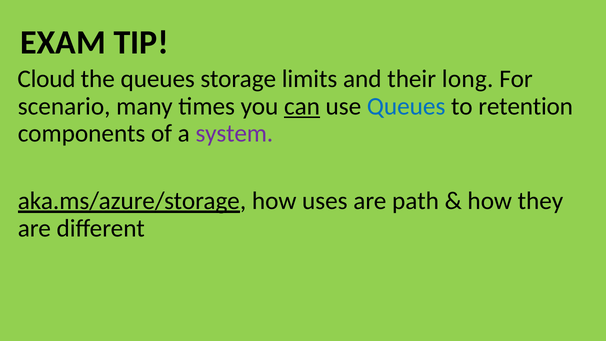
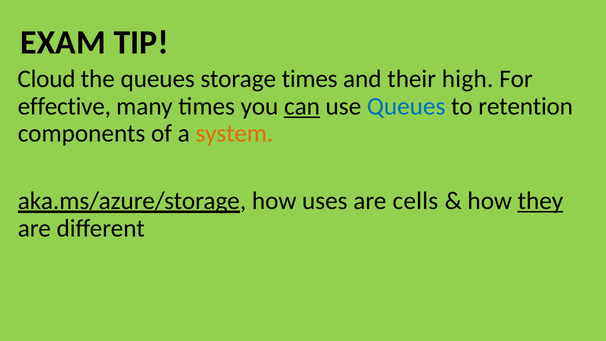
storage limits: limits -> times
long: long -> high
scenario: scenario -> effective
system colour: purple -> orange
path: path -> cells
they underline: none -> present
